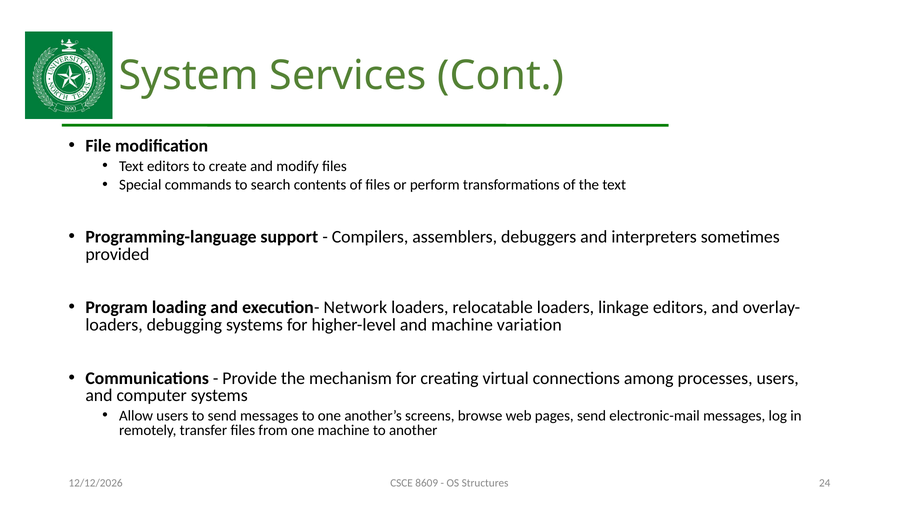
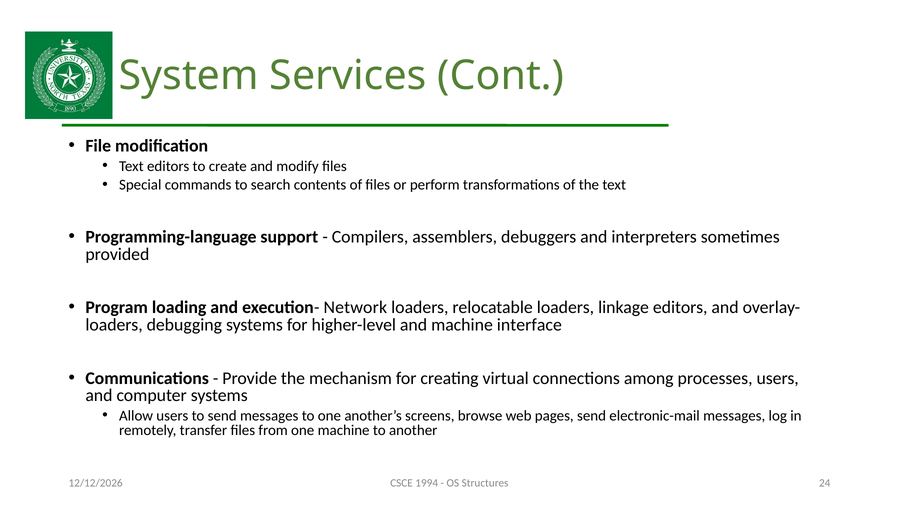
variation: variation -> interface
8609: 8609 -> 1994
